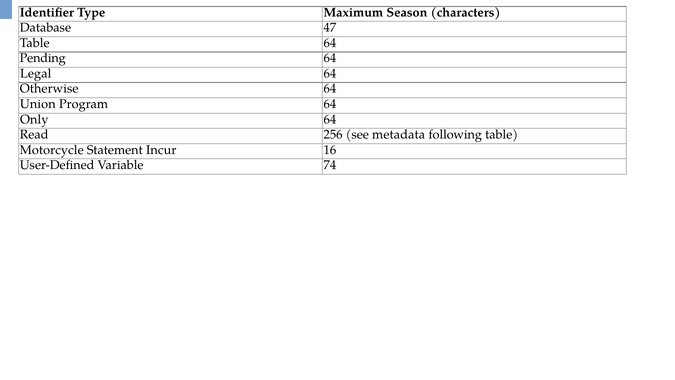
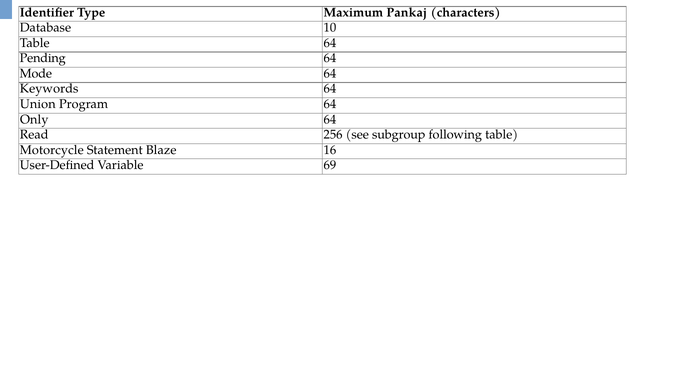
Season: Season -> Pankaj
47: 47 -> 10
Legal: Legal -> Mode
Otherwise: Otherwise -> Keywords
metadata: metadata -> subgroup
Incur: Incur -> Blaze
74: 74 -> 69
